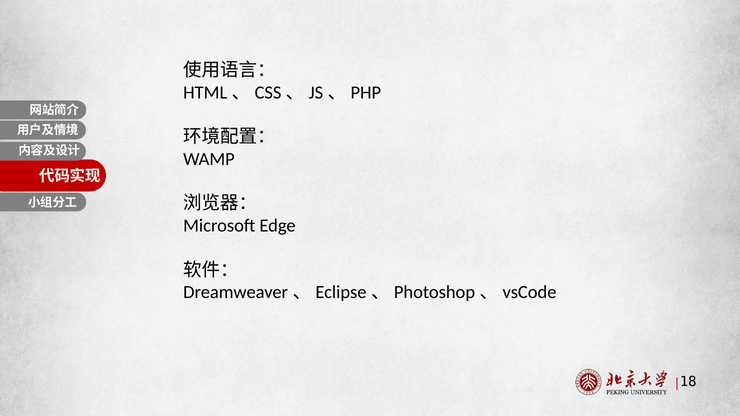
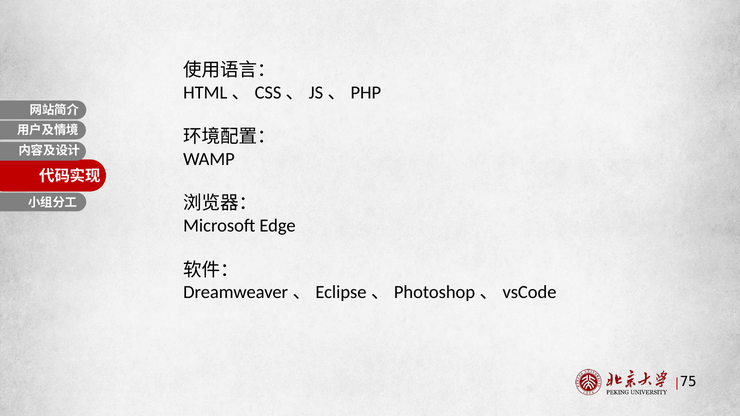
18: 18 -> 75
